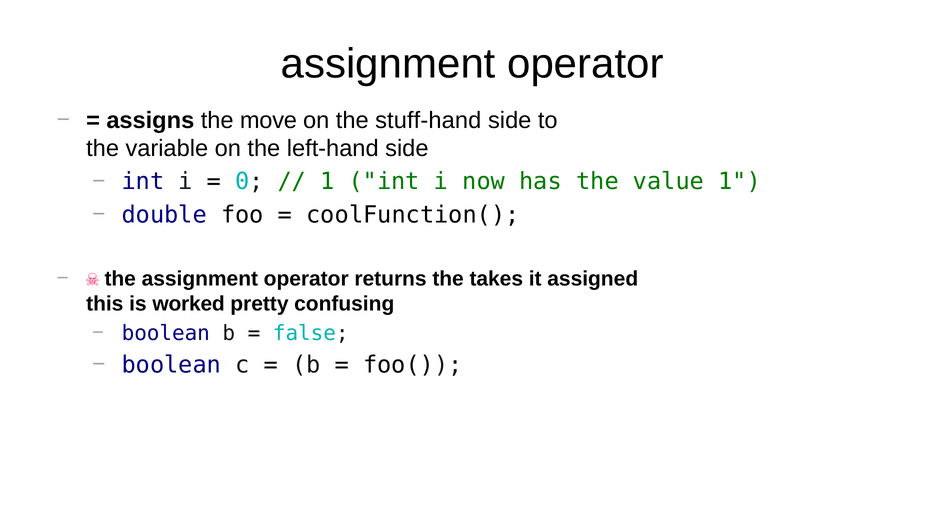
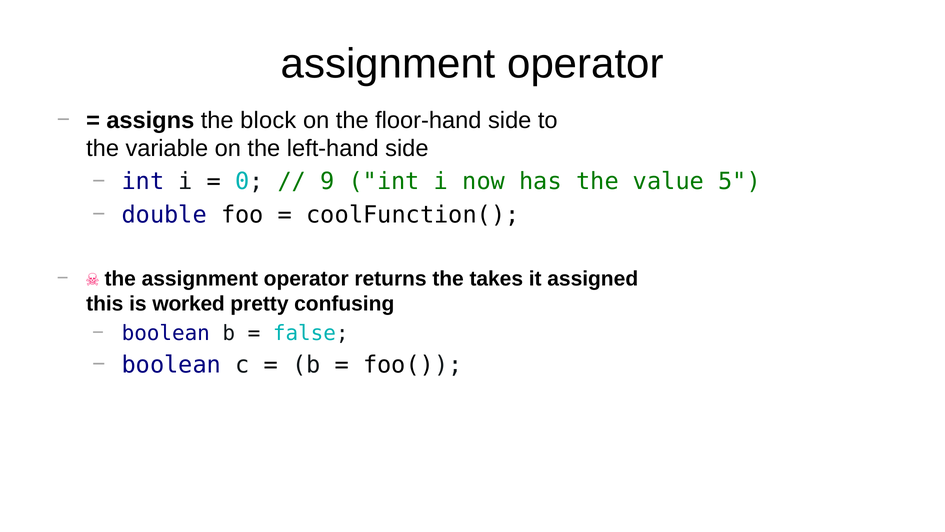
move: move -> block
stuff-hand: stuff-hand -> floor-hand
1 at (327, 182): 1 -> 9
value 1: 1 -> 5
